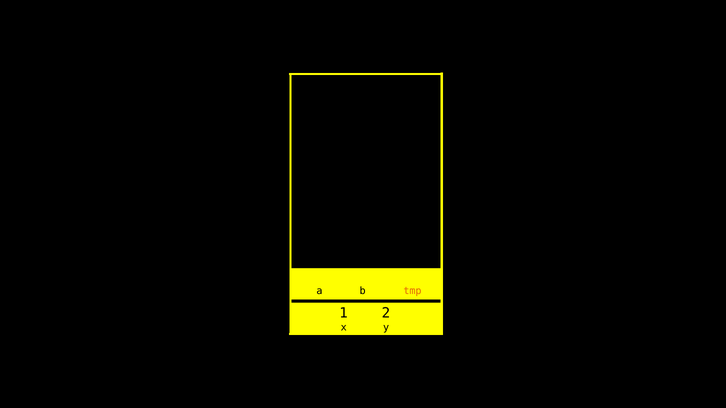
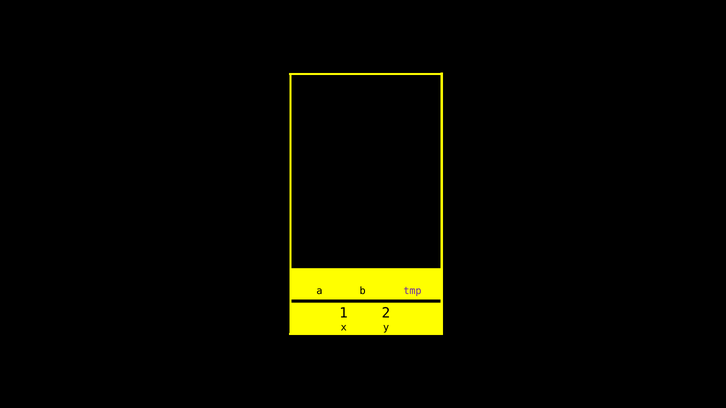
tmp colour: orange -> purple
